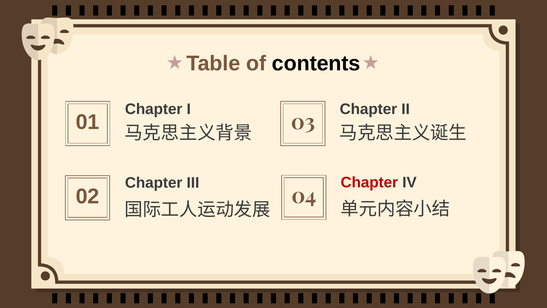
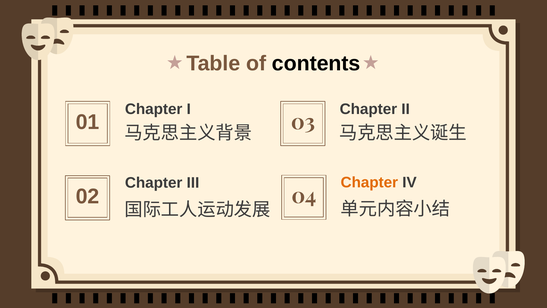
Chapter at (369, 182) colour: red -> orange
